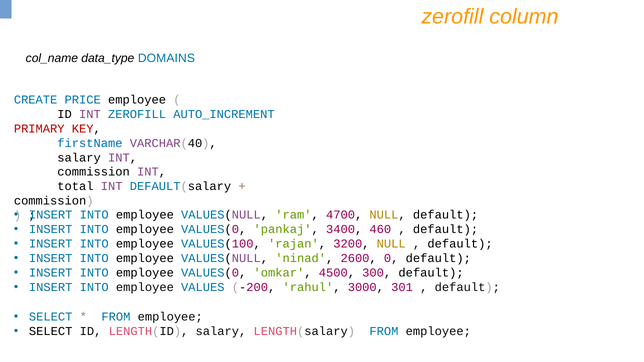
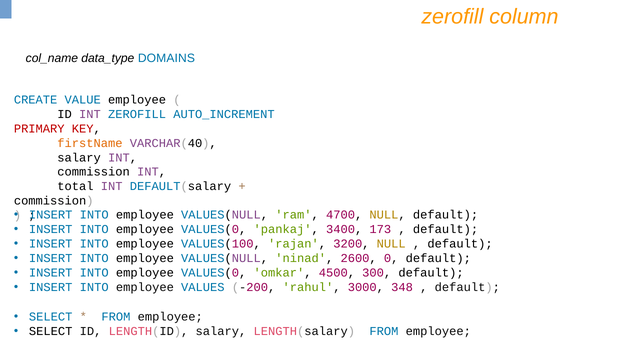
PRICE: PRICE -> VALUE
firstName colour: blue -> orange
460: 460 -> 173
301: 301 -> 348
